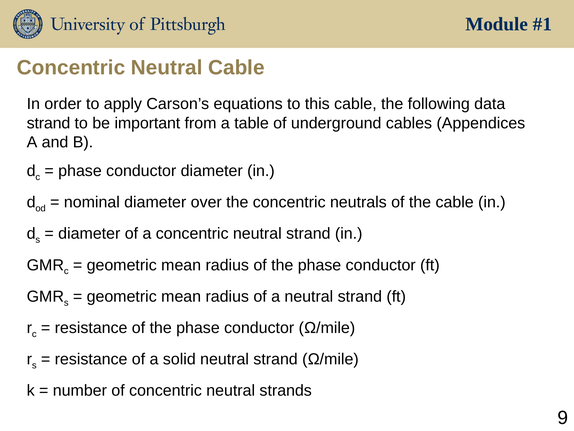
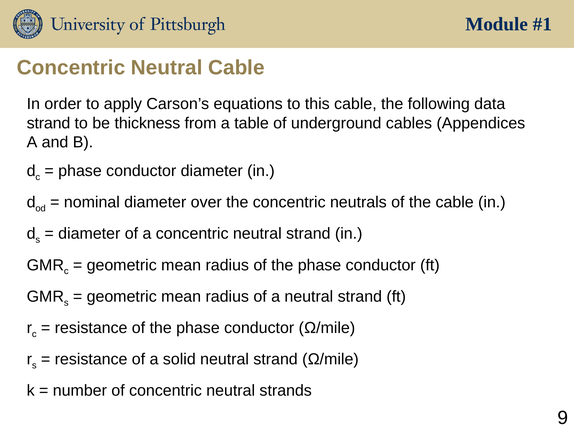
important: important -> thickness
